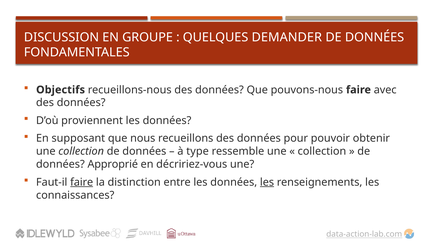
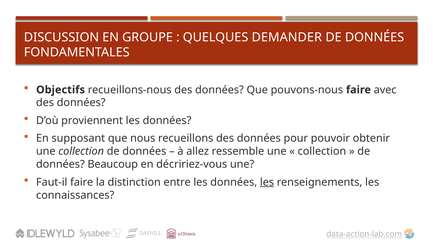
type: type -> allez
Approprié: Approprié -> Beaucoup
faire at (82, 183) underline: present -> none
